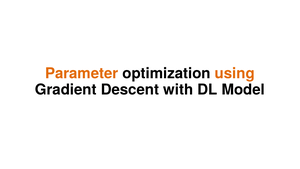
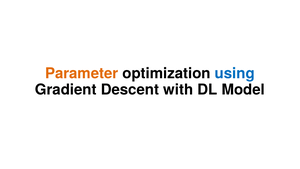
using colour: orange -> blue
